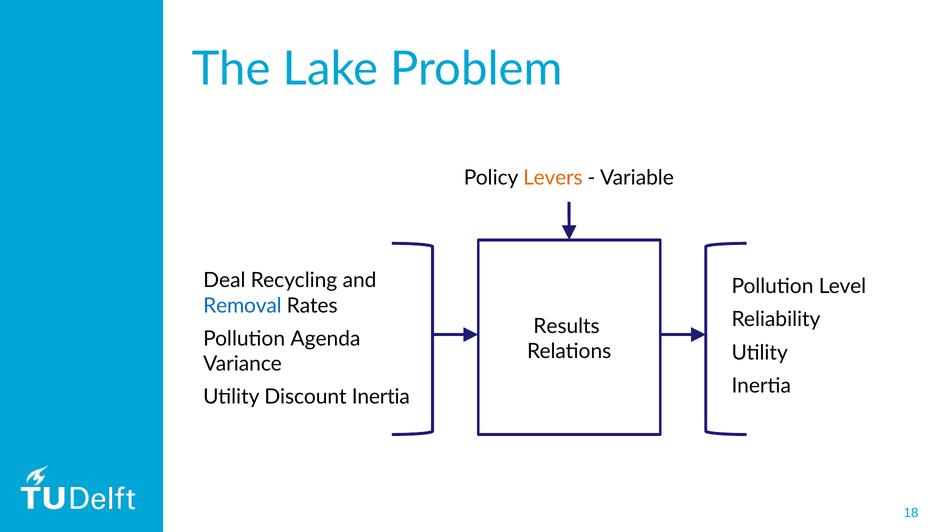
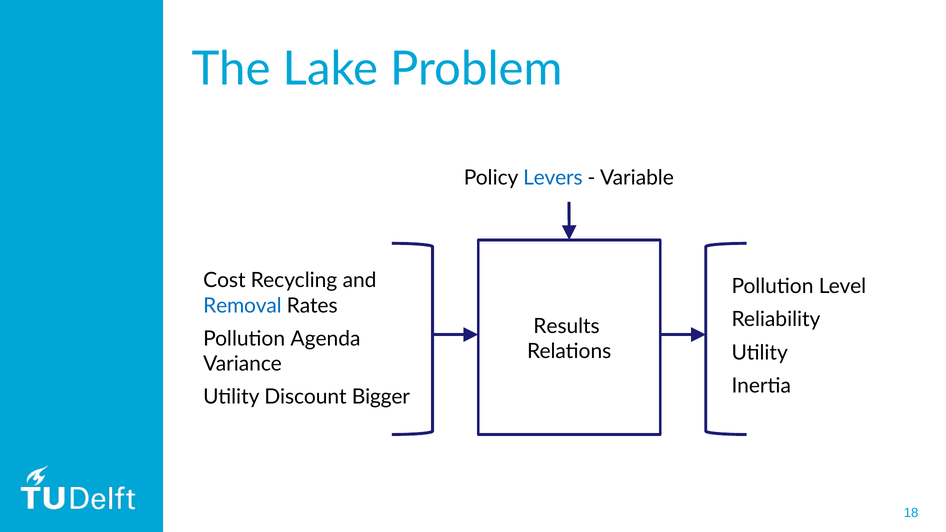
Levers colour: orange -> blue
Deal: Deal -> Cost
Discount Inertia: Inertia -> Bigger
